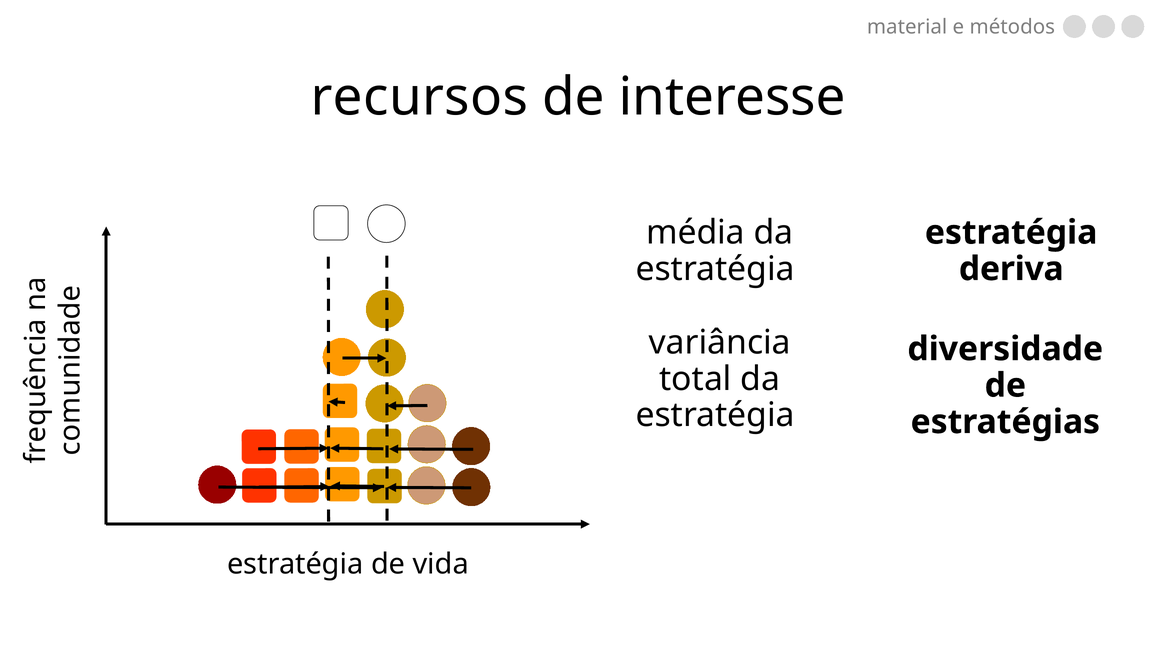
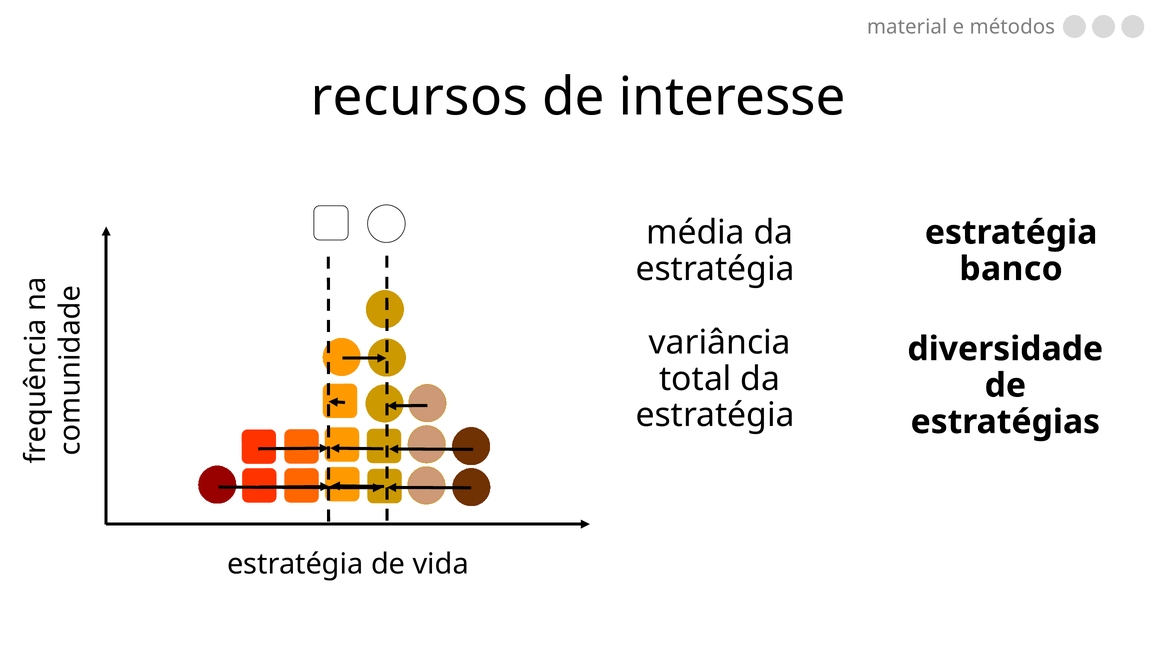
deriva: deriva -> banco
